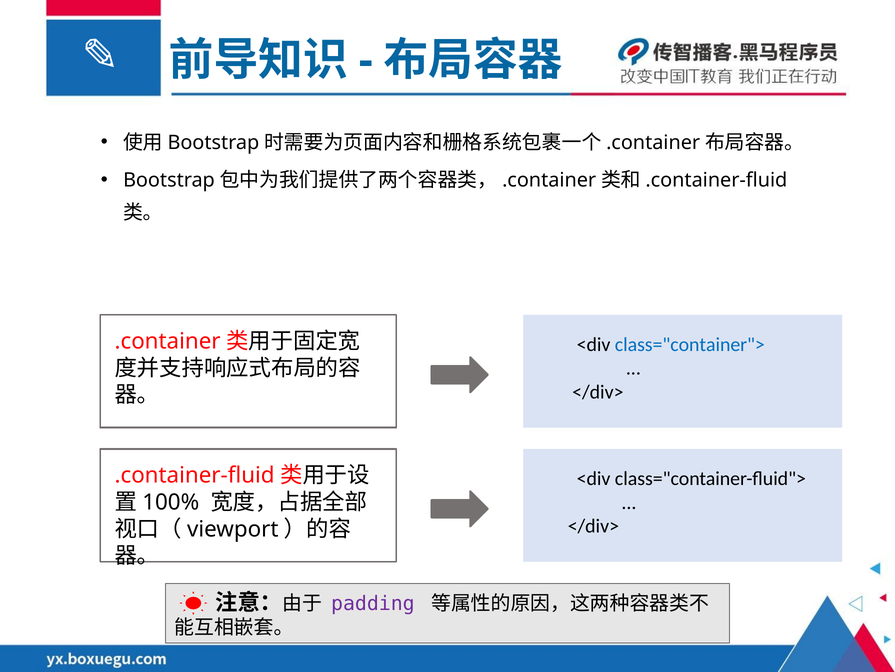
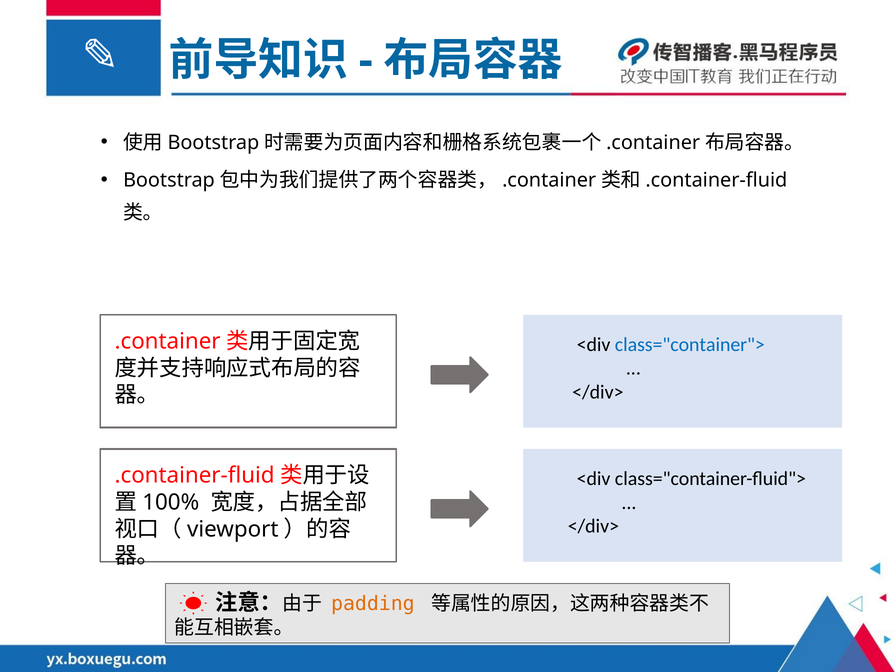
padding colour: purple -> orange
